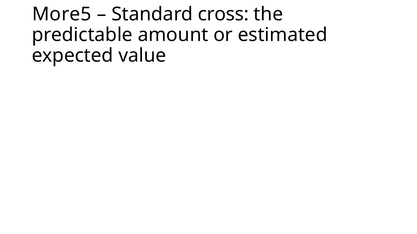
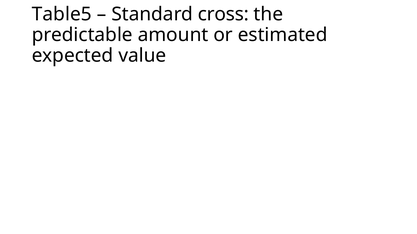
More5: More5 -> Table5
